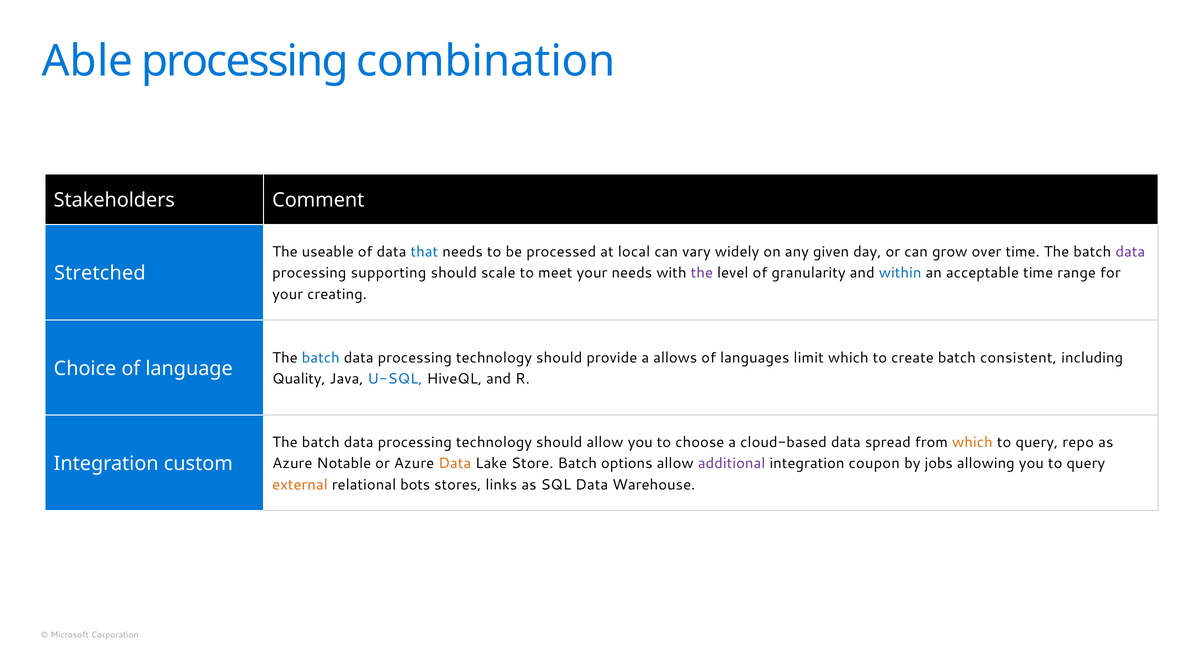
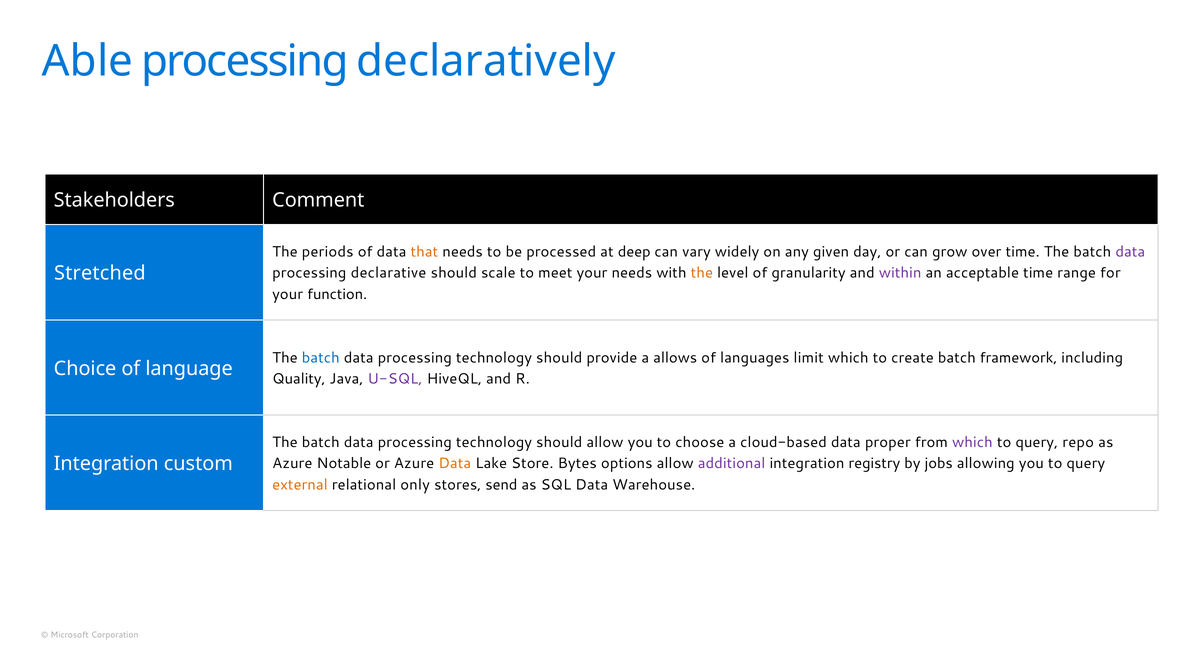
combination: combination -> declaratively
useable: useable -> periods
that colour: blue -> orange
local: local -> deep
supporting: supporting -> declarative
the at (702, 273) colour: purple -> orange
within colour: blue -> purple
creating: creating -> function
consistent: consistent -> framework
U-SQL colour: blue -> purple
spread: spread -> proper
which at (972, 442) colour: orange -> purple
Store Batch: Batch -> Bytes
coupon: coupon -> registry
bots: bots -> only
links: links -> send
